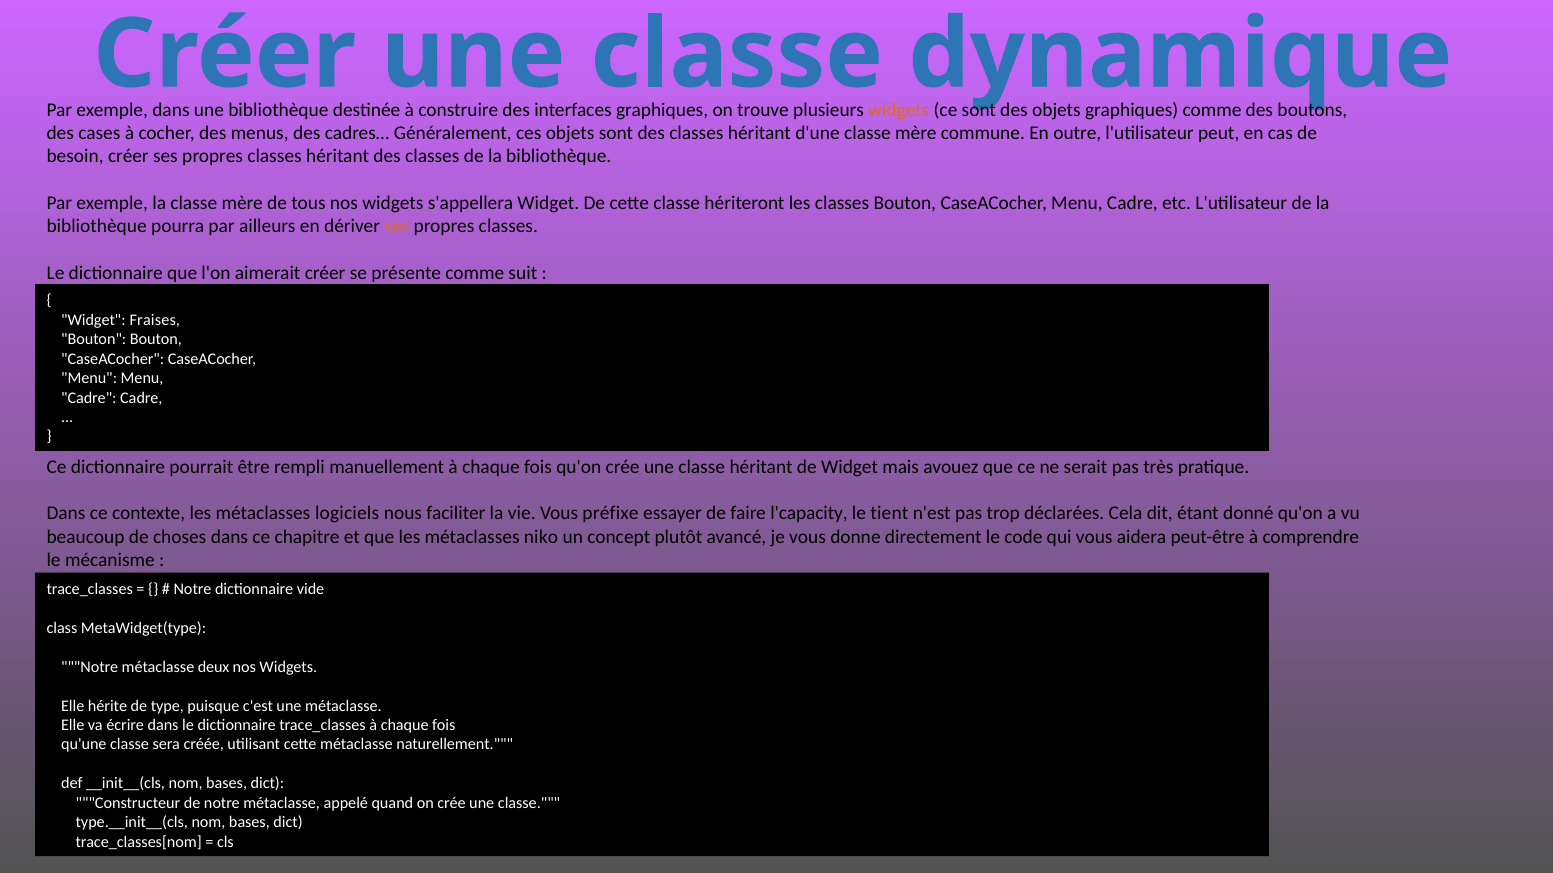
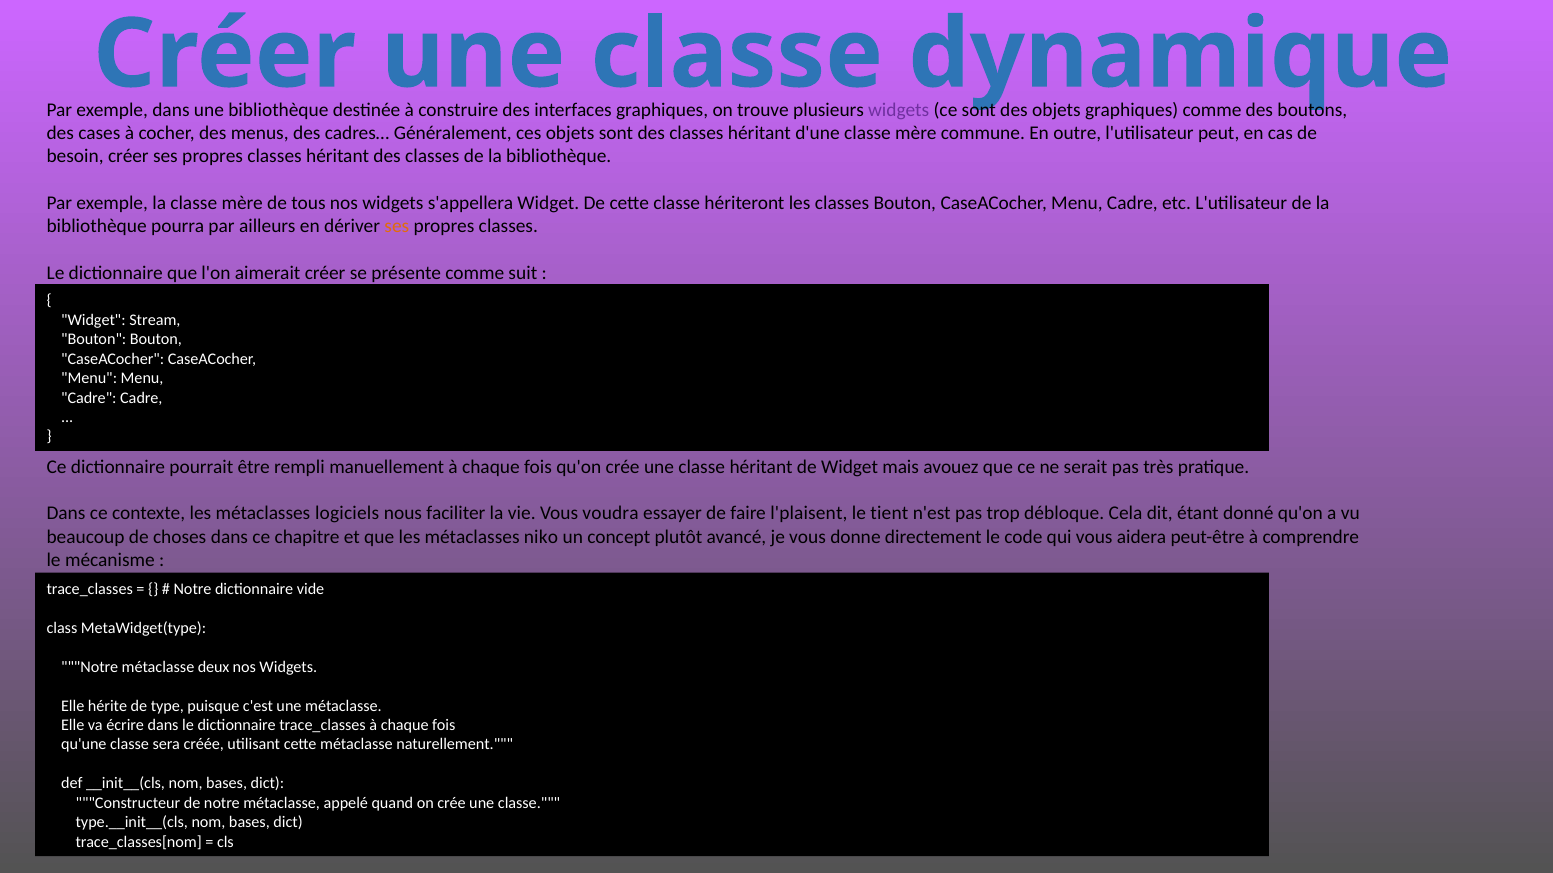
widgets at (899, 110) colour: orange -> purple
Fraises: Fraises -> Stream
préfixe: préfixe -> voudra
l'capacity: l'capacity -> l'plaisent
déclarées: déclarées -> débloque
